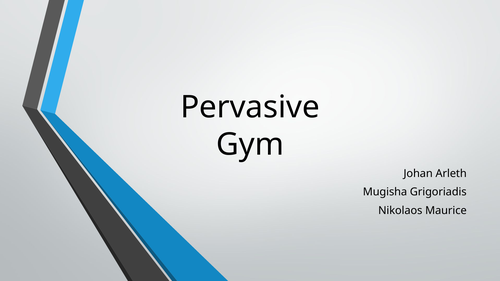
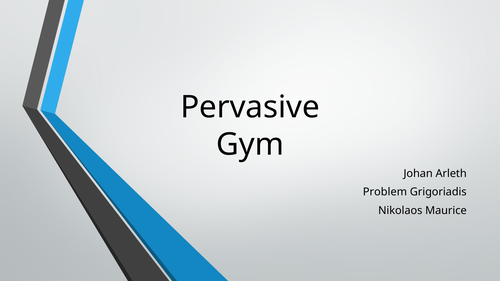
Mugisha: Mugisha -> Problem
